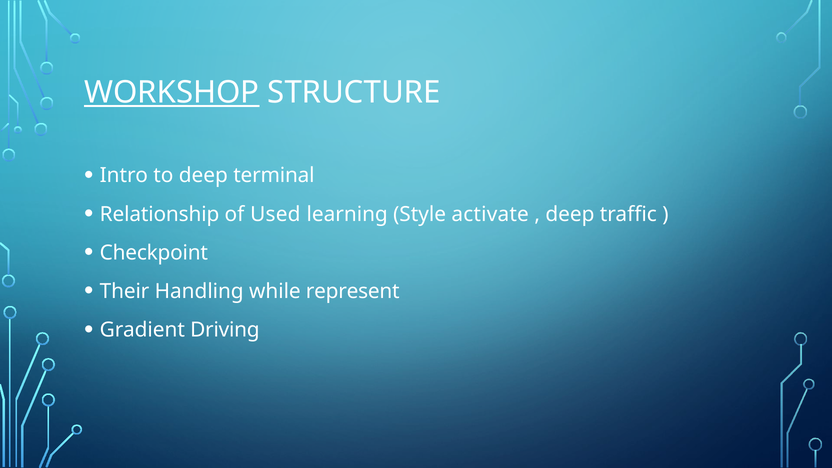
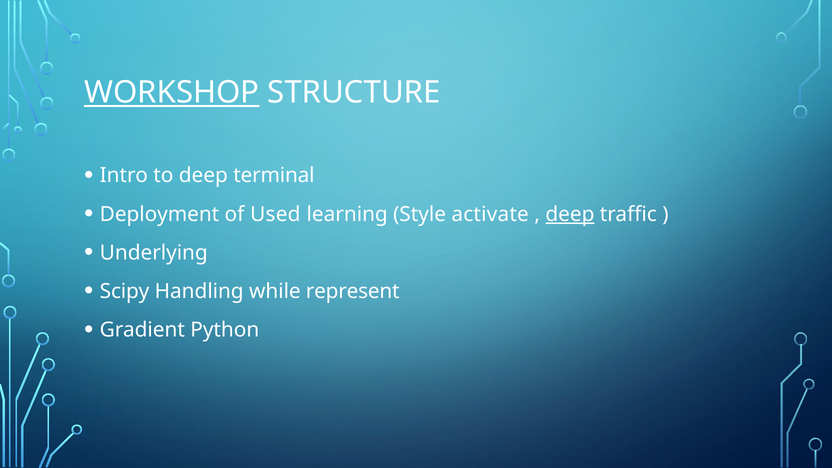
Relationship: Relationship -> Deployment
deep at (570, 214) underline: none -> present
Checkpoint: Checkpoint -> Underlying
Their: Their -> Scipy
Driving: Driving -> Python
